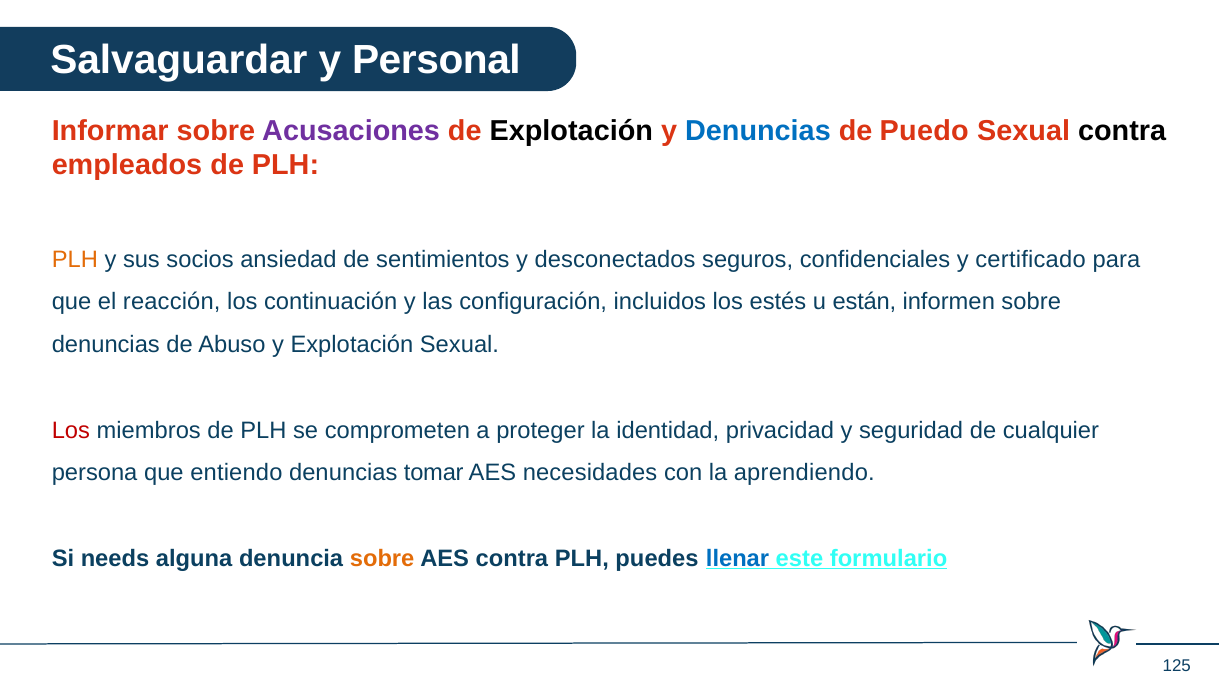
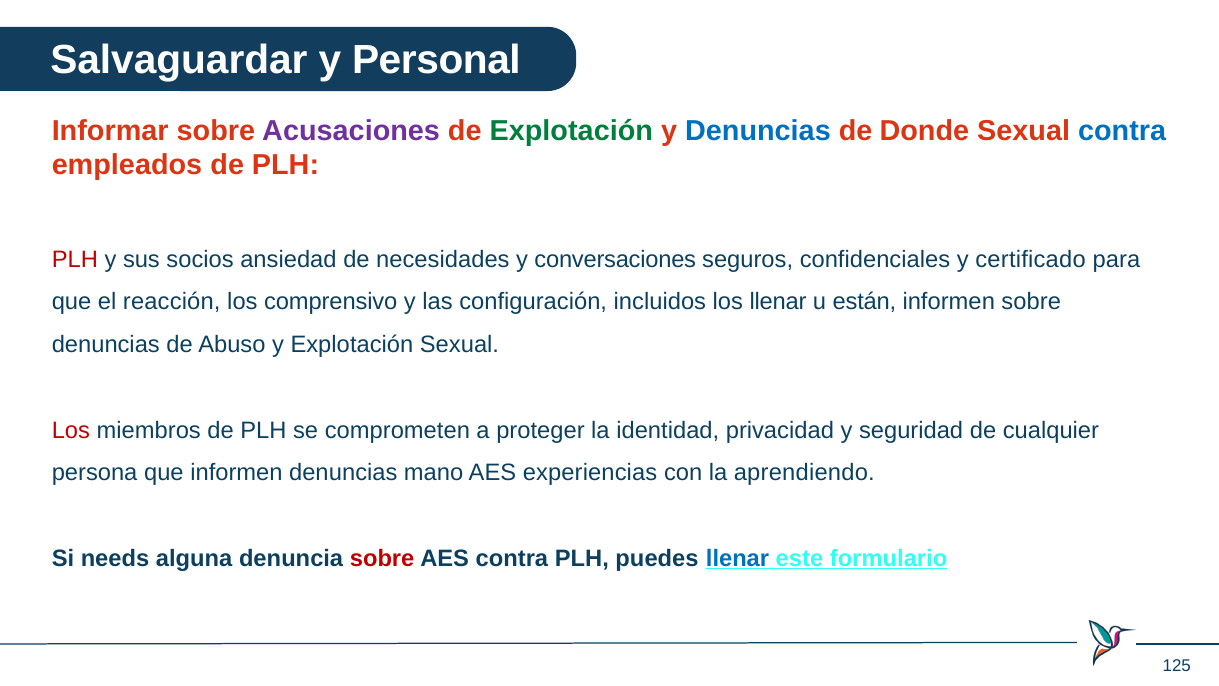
Explotación at (571, 131) colour: black -> green
Puedo: Puedo -> Donde
contra at (1122, 131) colour: black -> blue
PLH at (75, 259) colour: orange -> red
sentimientos: sentimientos -> necesidades
desconectados: desconectados -> conversaciones
continuación: continuación -> comprensivo
los estés: estés -> llenar
que entiendo: entiendo -> informen
tomar: tomar -> mano
necesidades: necesidades -> experiencias
sobre at (382, 558) colour: orange -> red
